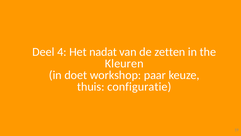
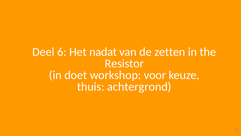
4: 4 -> 6
Kleuren: Kleuren -> Resistor
paar: paar -> voor
configuratie: configuratie -> achtergrond
